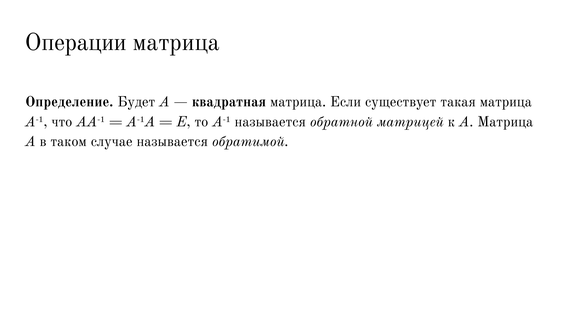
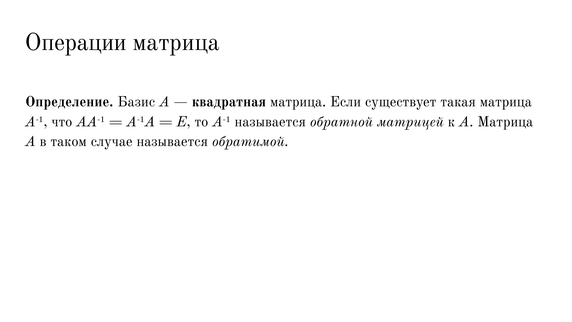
Будет: Будет -> Базис
